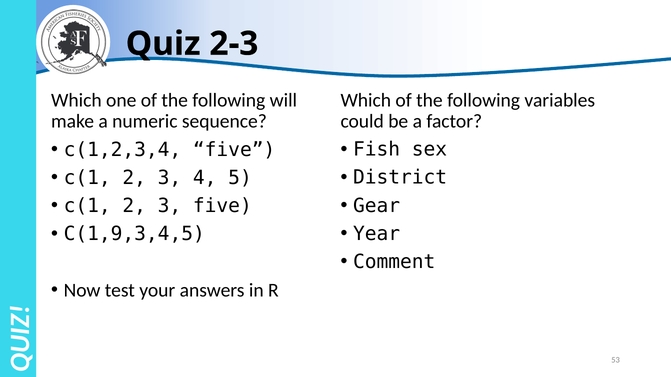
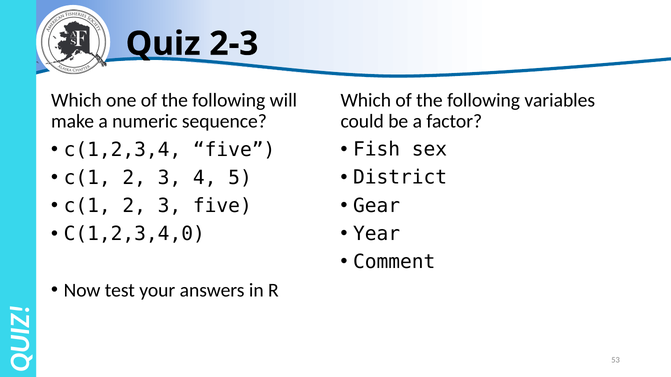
C(1,9,3,4,5: C(1,9,3,4,5 -> C(1,2,3,4,0
